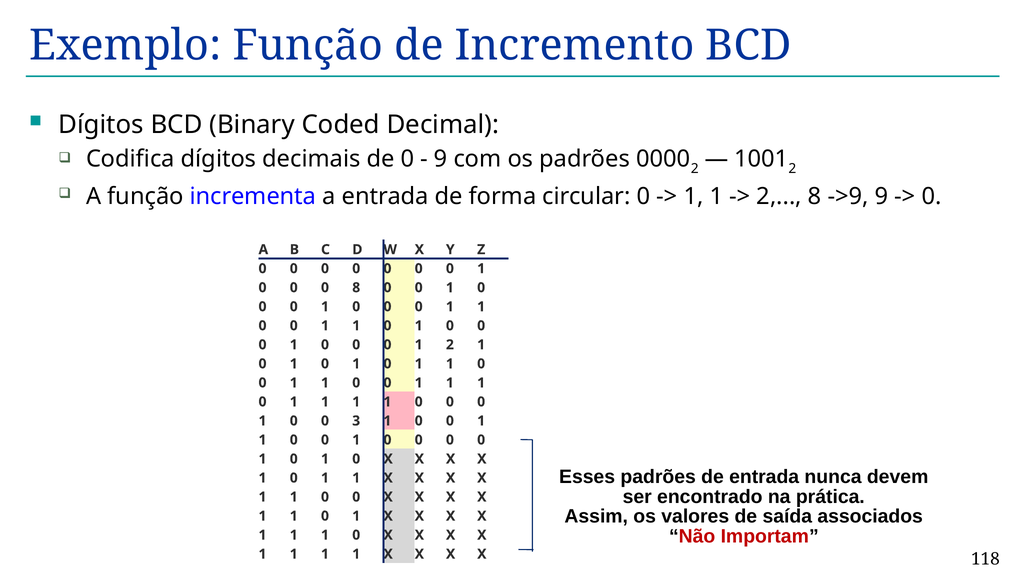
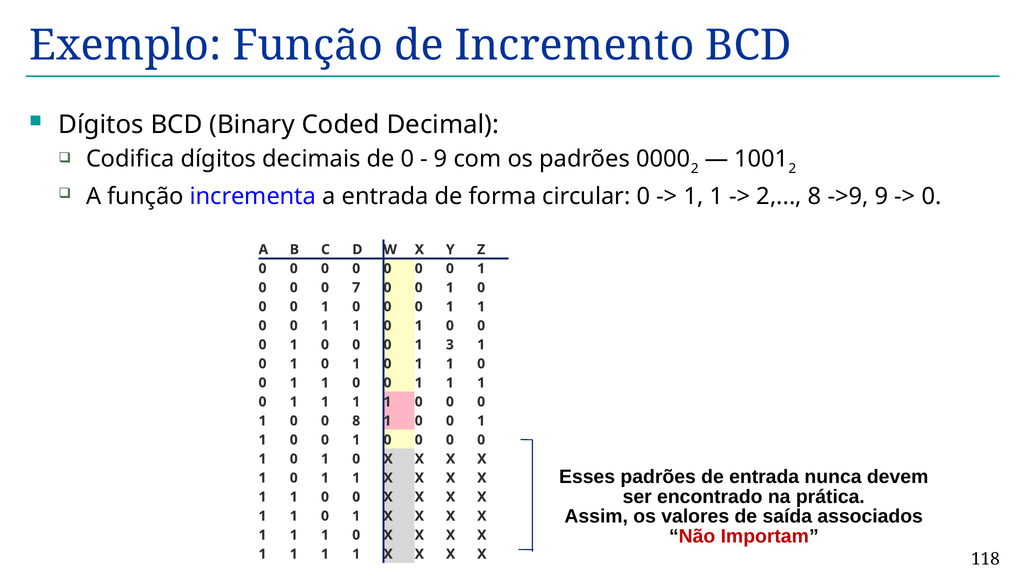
0 8: 8 -> 7
1 2: 2 -> 3
0 3: 3 -> 8
